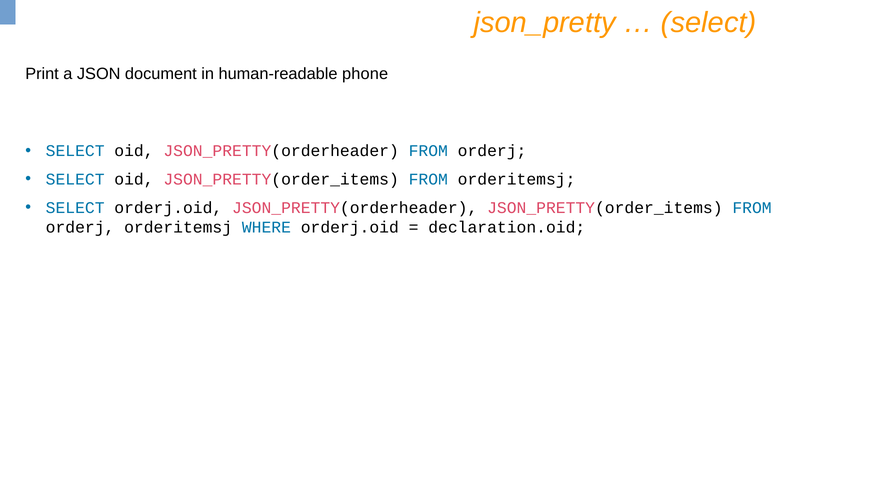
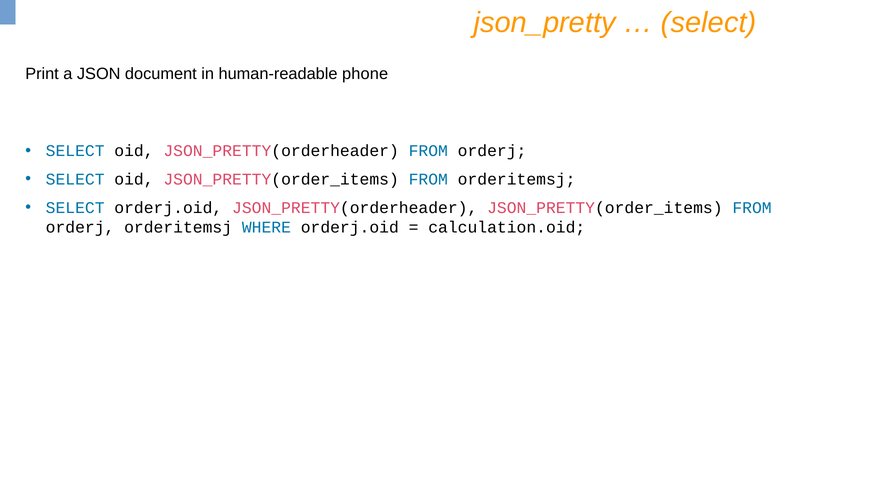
declaration.oid: declaration.oid -> calculation.oid
